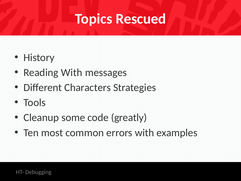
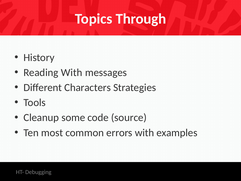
Rescued: Rescued -> Through
greatly: greatly -> source
